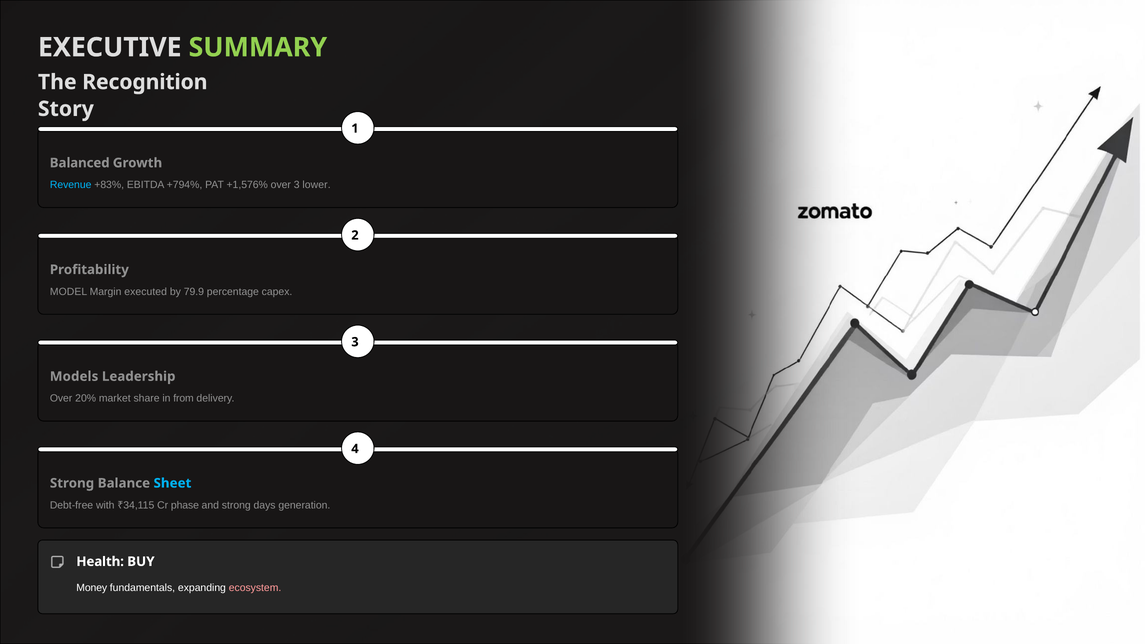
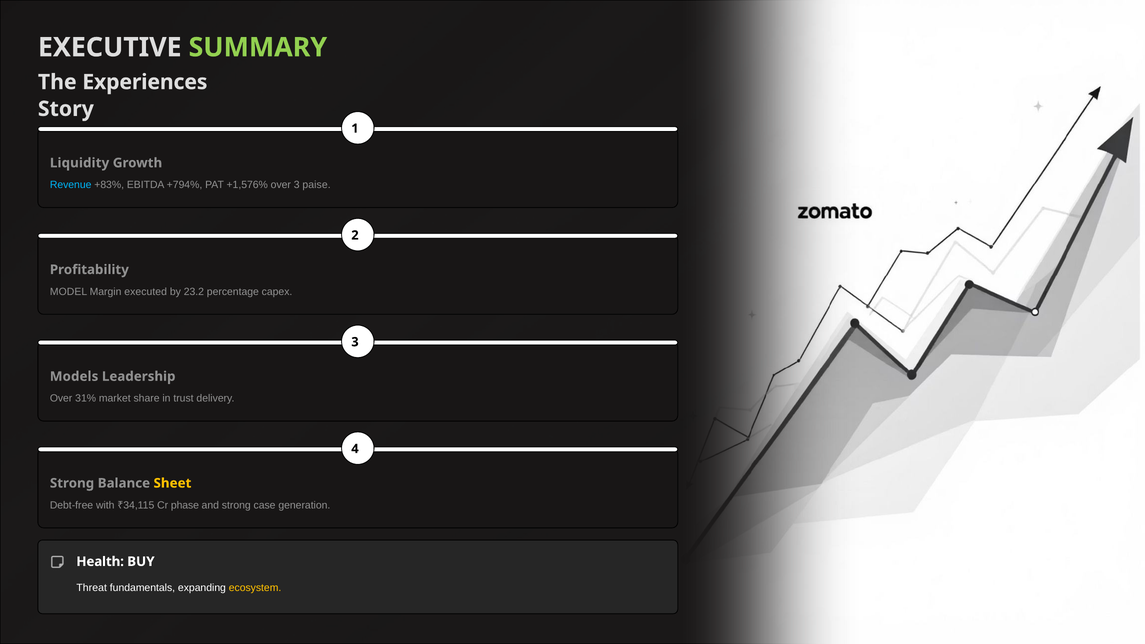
Recognition: Recognition -> Experiences
Balanced: Balanced -> Liquidity
lower: lower -> paise
79.9: 79.9 -> 23.2
20%: 20% -> 31%
from: from -> trust
Sheet colour: light blue -> yellow
days: days -> case
Money: Money -> Threat
ecosystem colour: pink -> yellow
